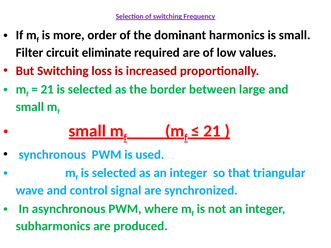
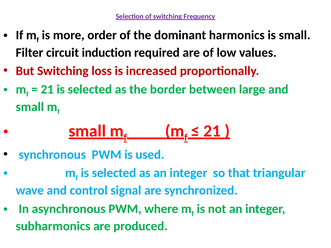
eliminate: eliminate -> induction
